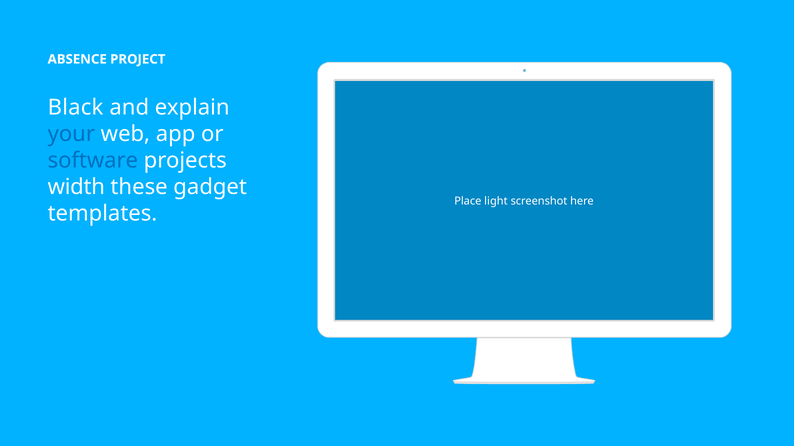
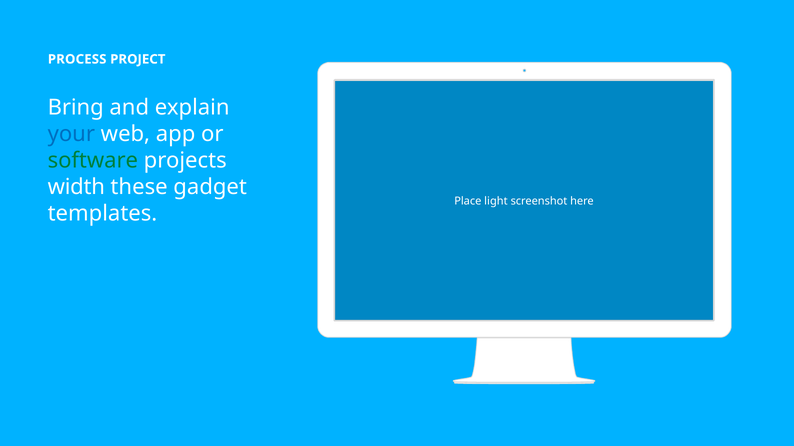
ABSENCE: ABSENCE -> PROCESS
Black: Black -> Bring
software colour: blue -> green
